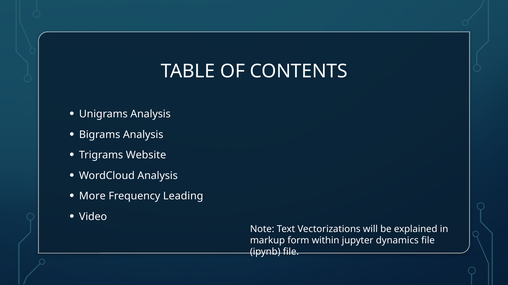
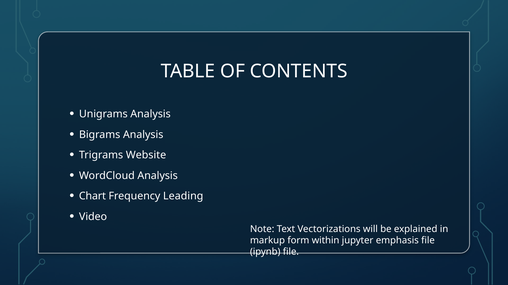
More: More -> Chart
dynamics: dynamics -> emphasis
